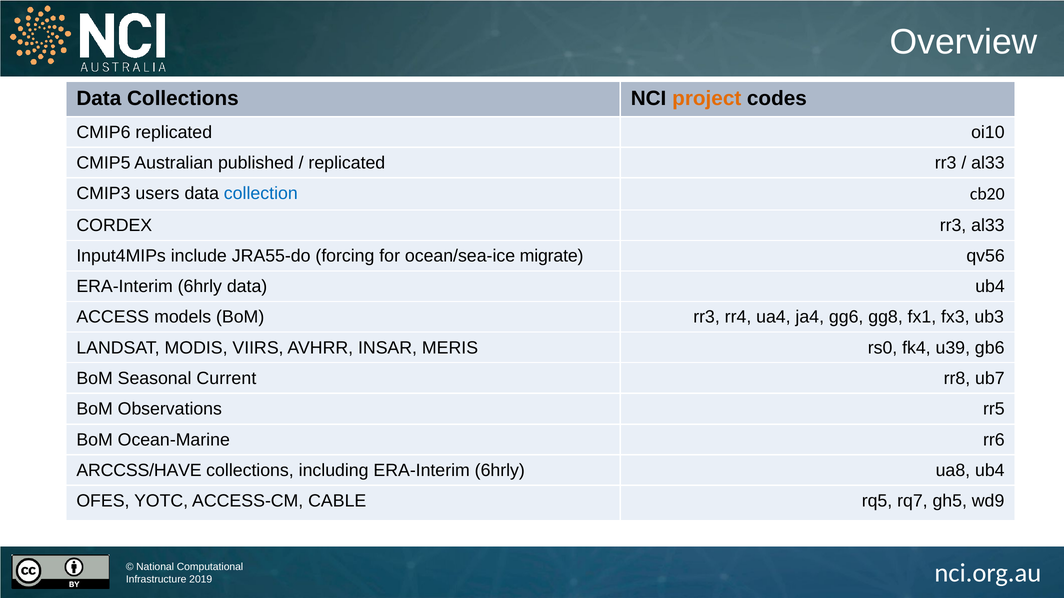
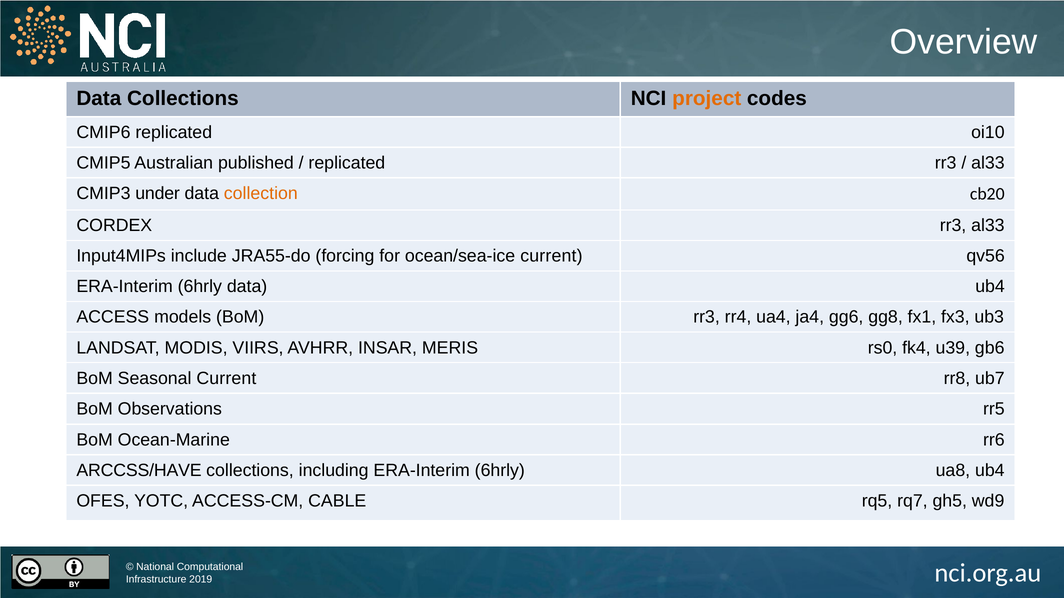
users: users -> under
collection colour: blue -> orange
ocean/sea-ice migrate: migrate -> current
